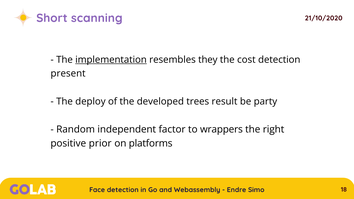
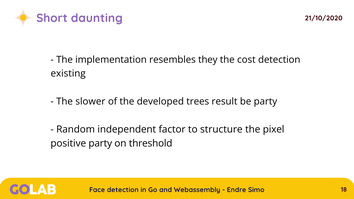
scanning: scanning -> daunting
implementation underline: present -> none
present: present -> existing
deploy: deploy -> slower
wrappers: wrappers -> structure
right: right -> pixel
positive prior: prior -> party
platforms: platforms -> threshold
